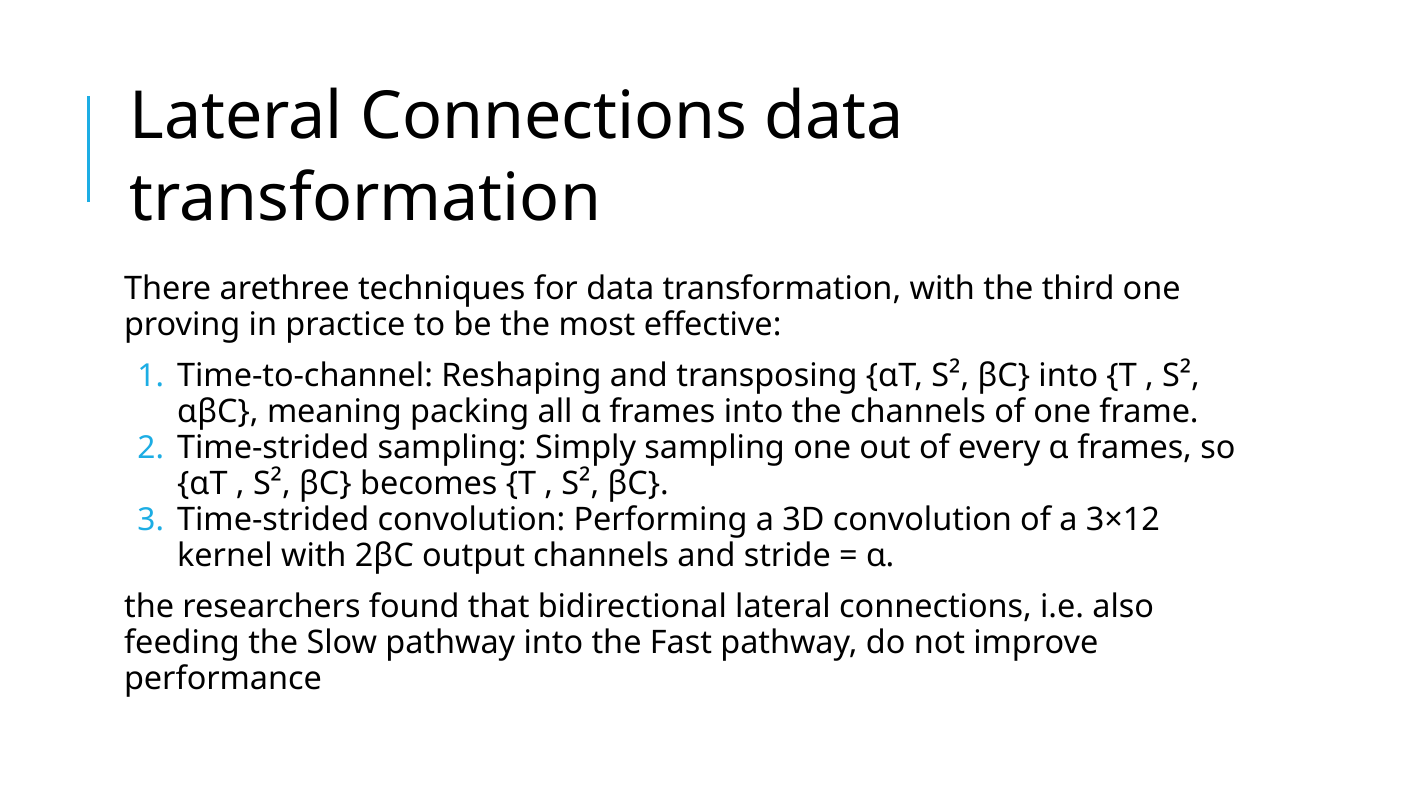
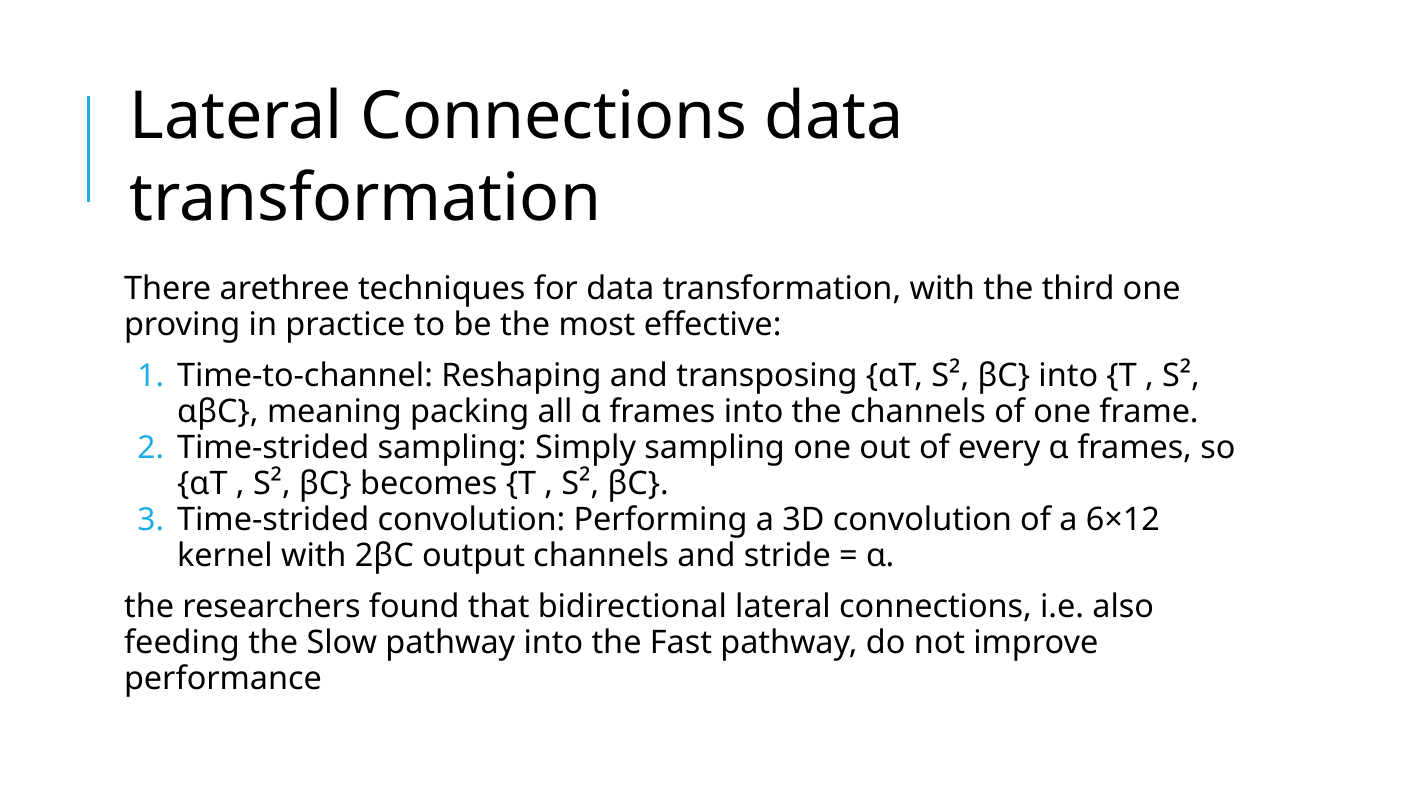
3×12: 3×12 -> 6×12
